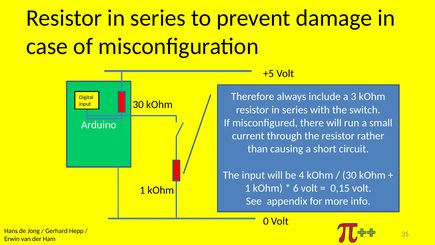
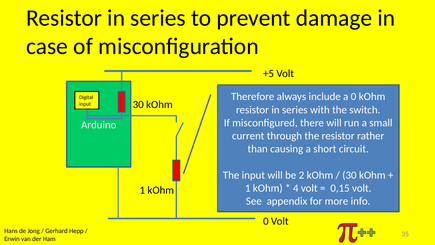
a 3: 3 -> 0
4: 4 -> 2
6: 6 -> 4
